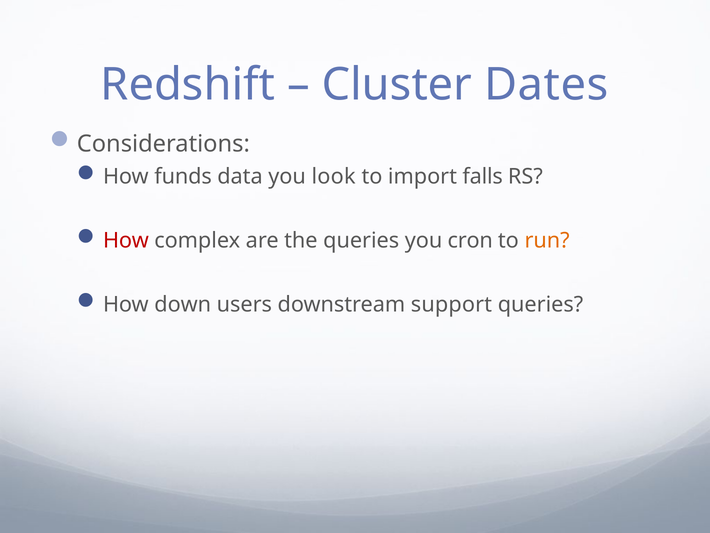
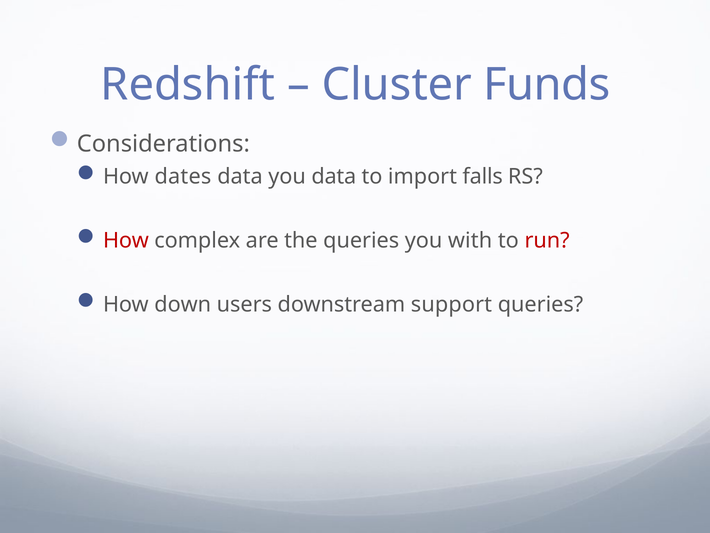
Dates: Dates -> Funds
funds: funds -> dates
you look: look -> data
cron: cron -> with
run colour: orange -> red
